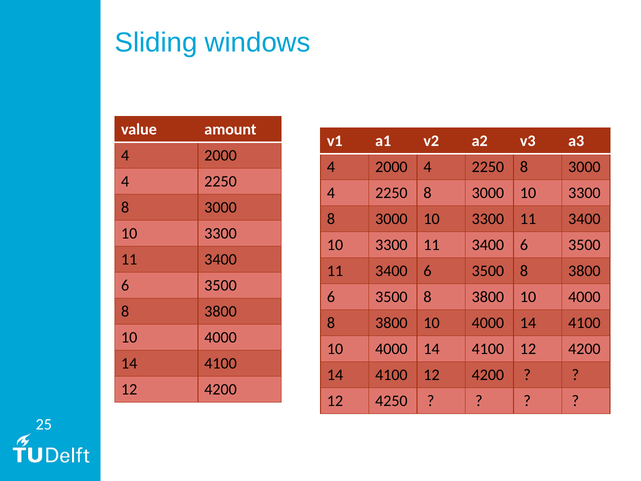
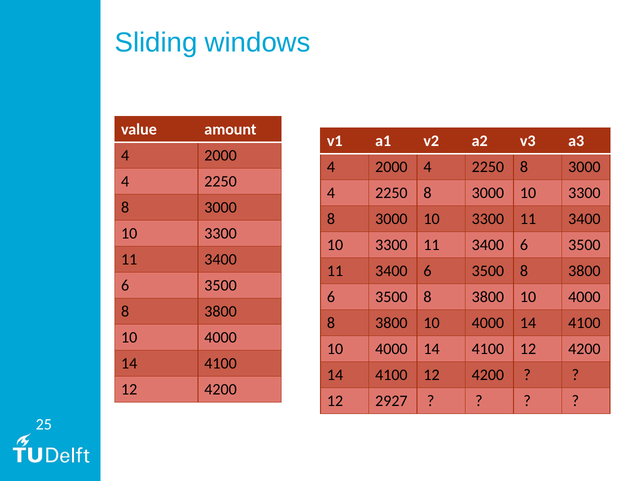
4250: 4250 -> 2927
